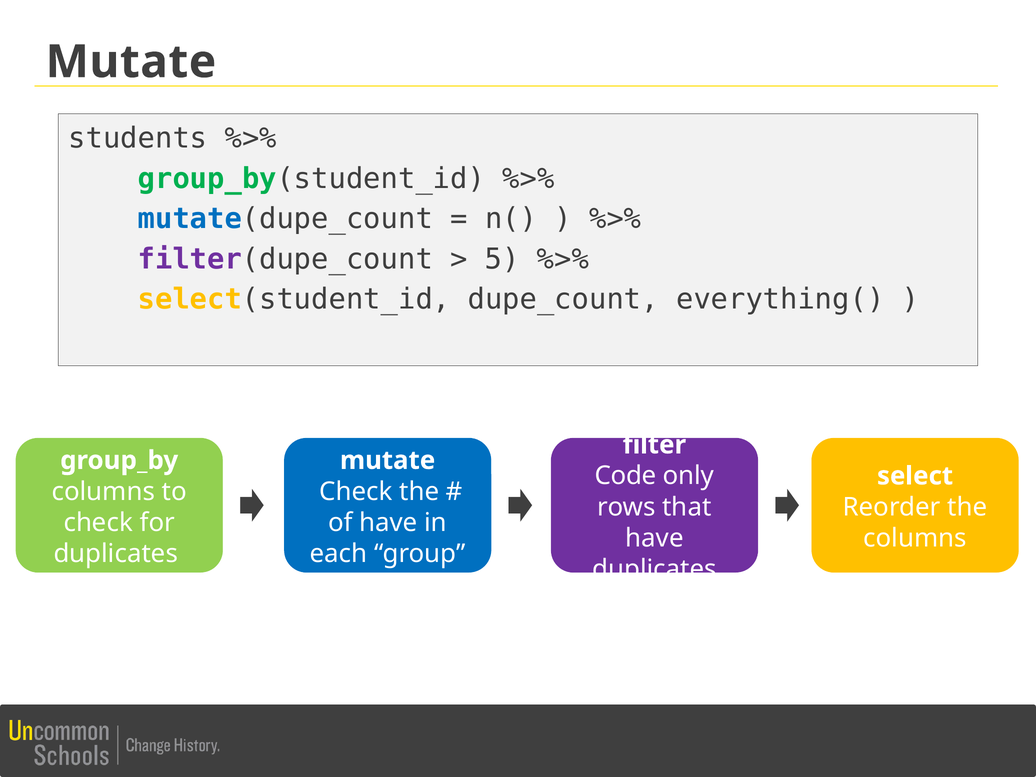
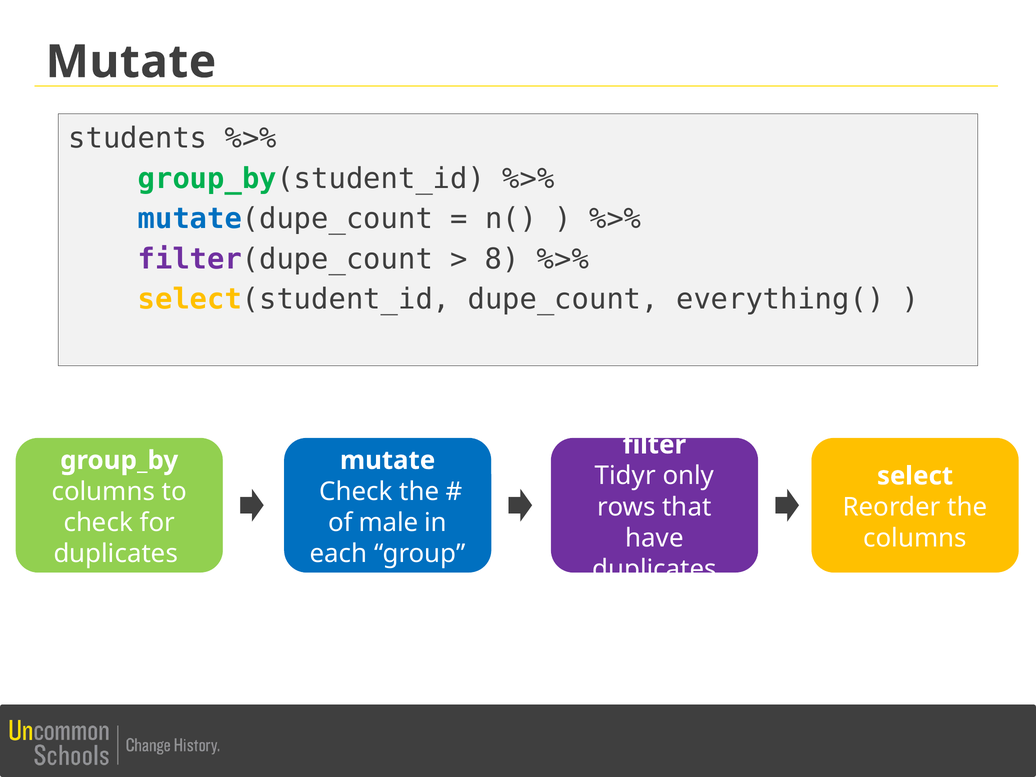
5: 5 -> 8
Code: Code -> Tidyr
of have: have -> male
